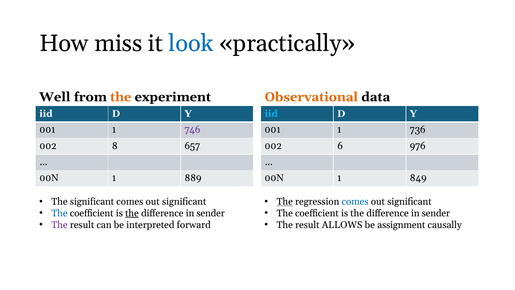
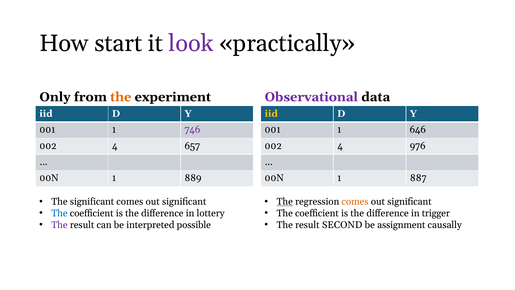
miss: miss -> start
look colour: blue -> purple
Well: Well -> Only
Observational colour: orange -> purple
iid at (271, 114) colour: light blue -> yellow
736: 736 -> 646
8 at (115, 146): 8 -> 4
6 at (340, 146): 6 -> 4
849: 849 -> 887
comes at (355, 201) colour: blue -> orange
the at (132, 213) underline: present -> none
sender at (211, 213): sender -> lottery
sender at (436, 213): sender -> trigger
forward: forward -> possible
ALLOWS: ALLOWS -> SECOND
